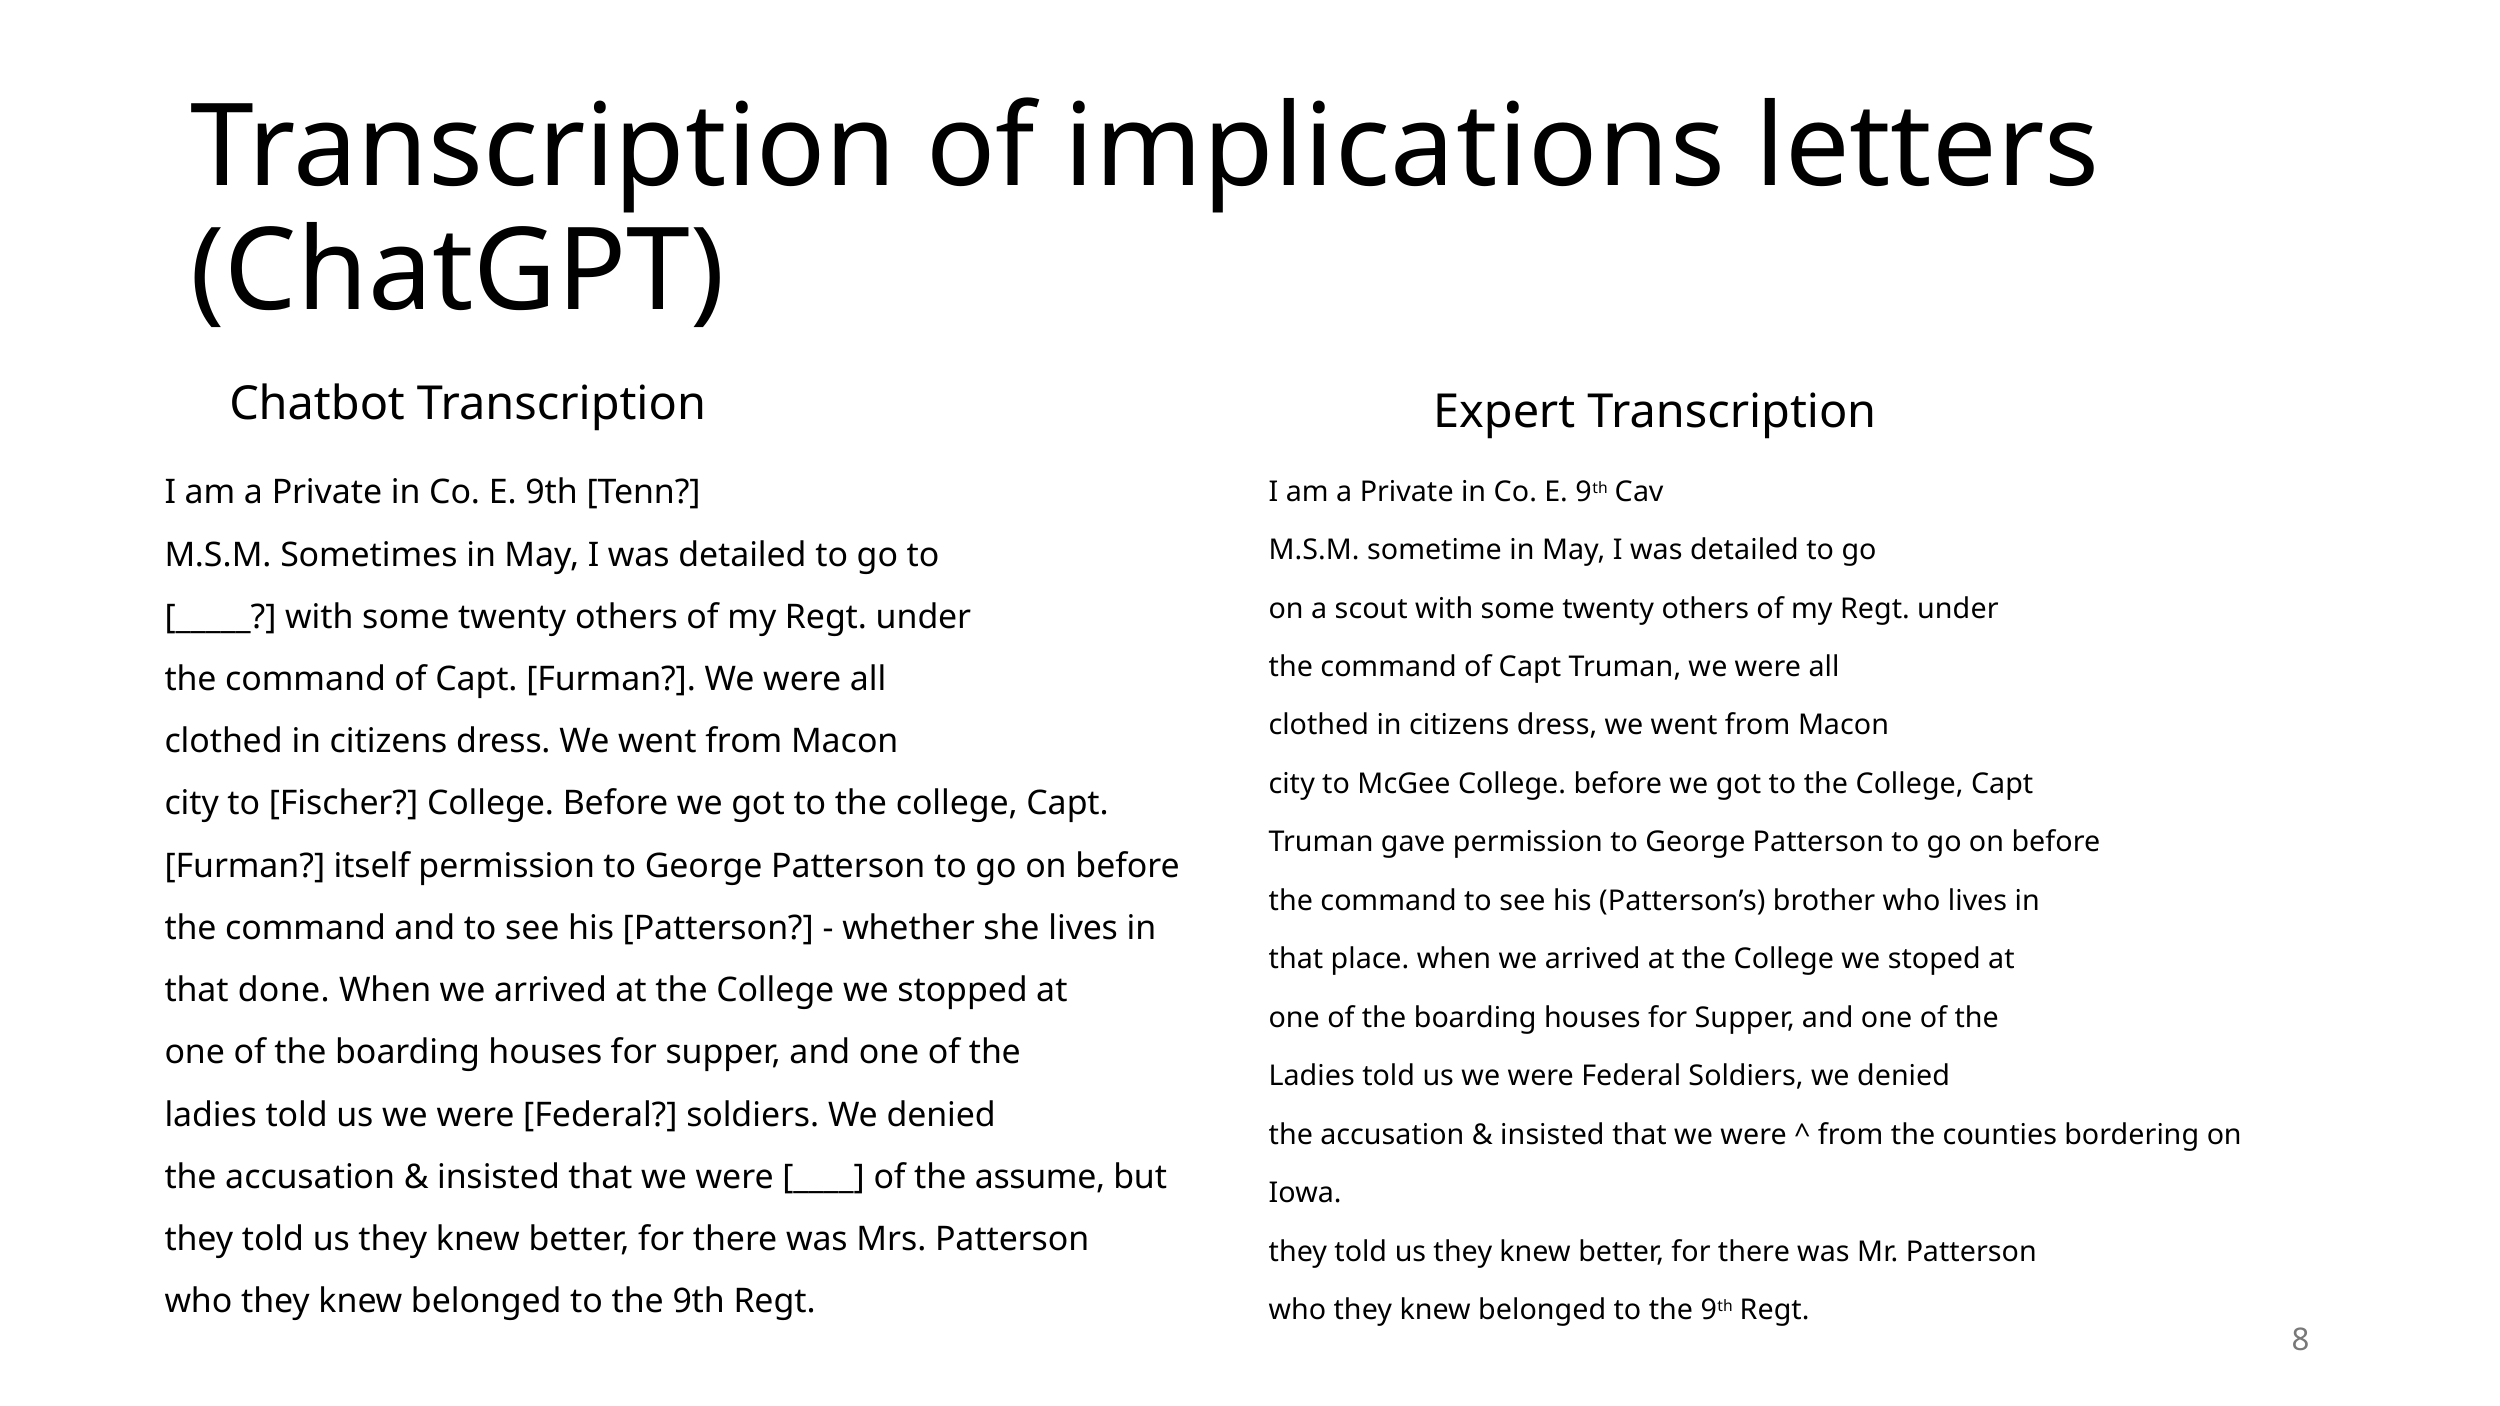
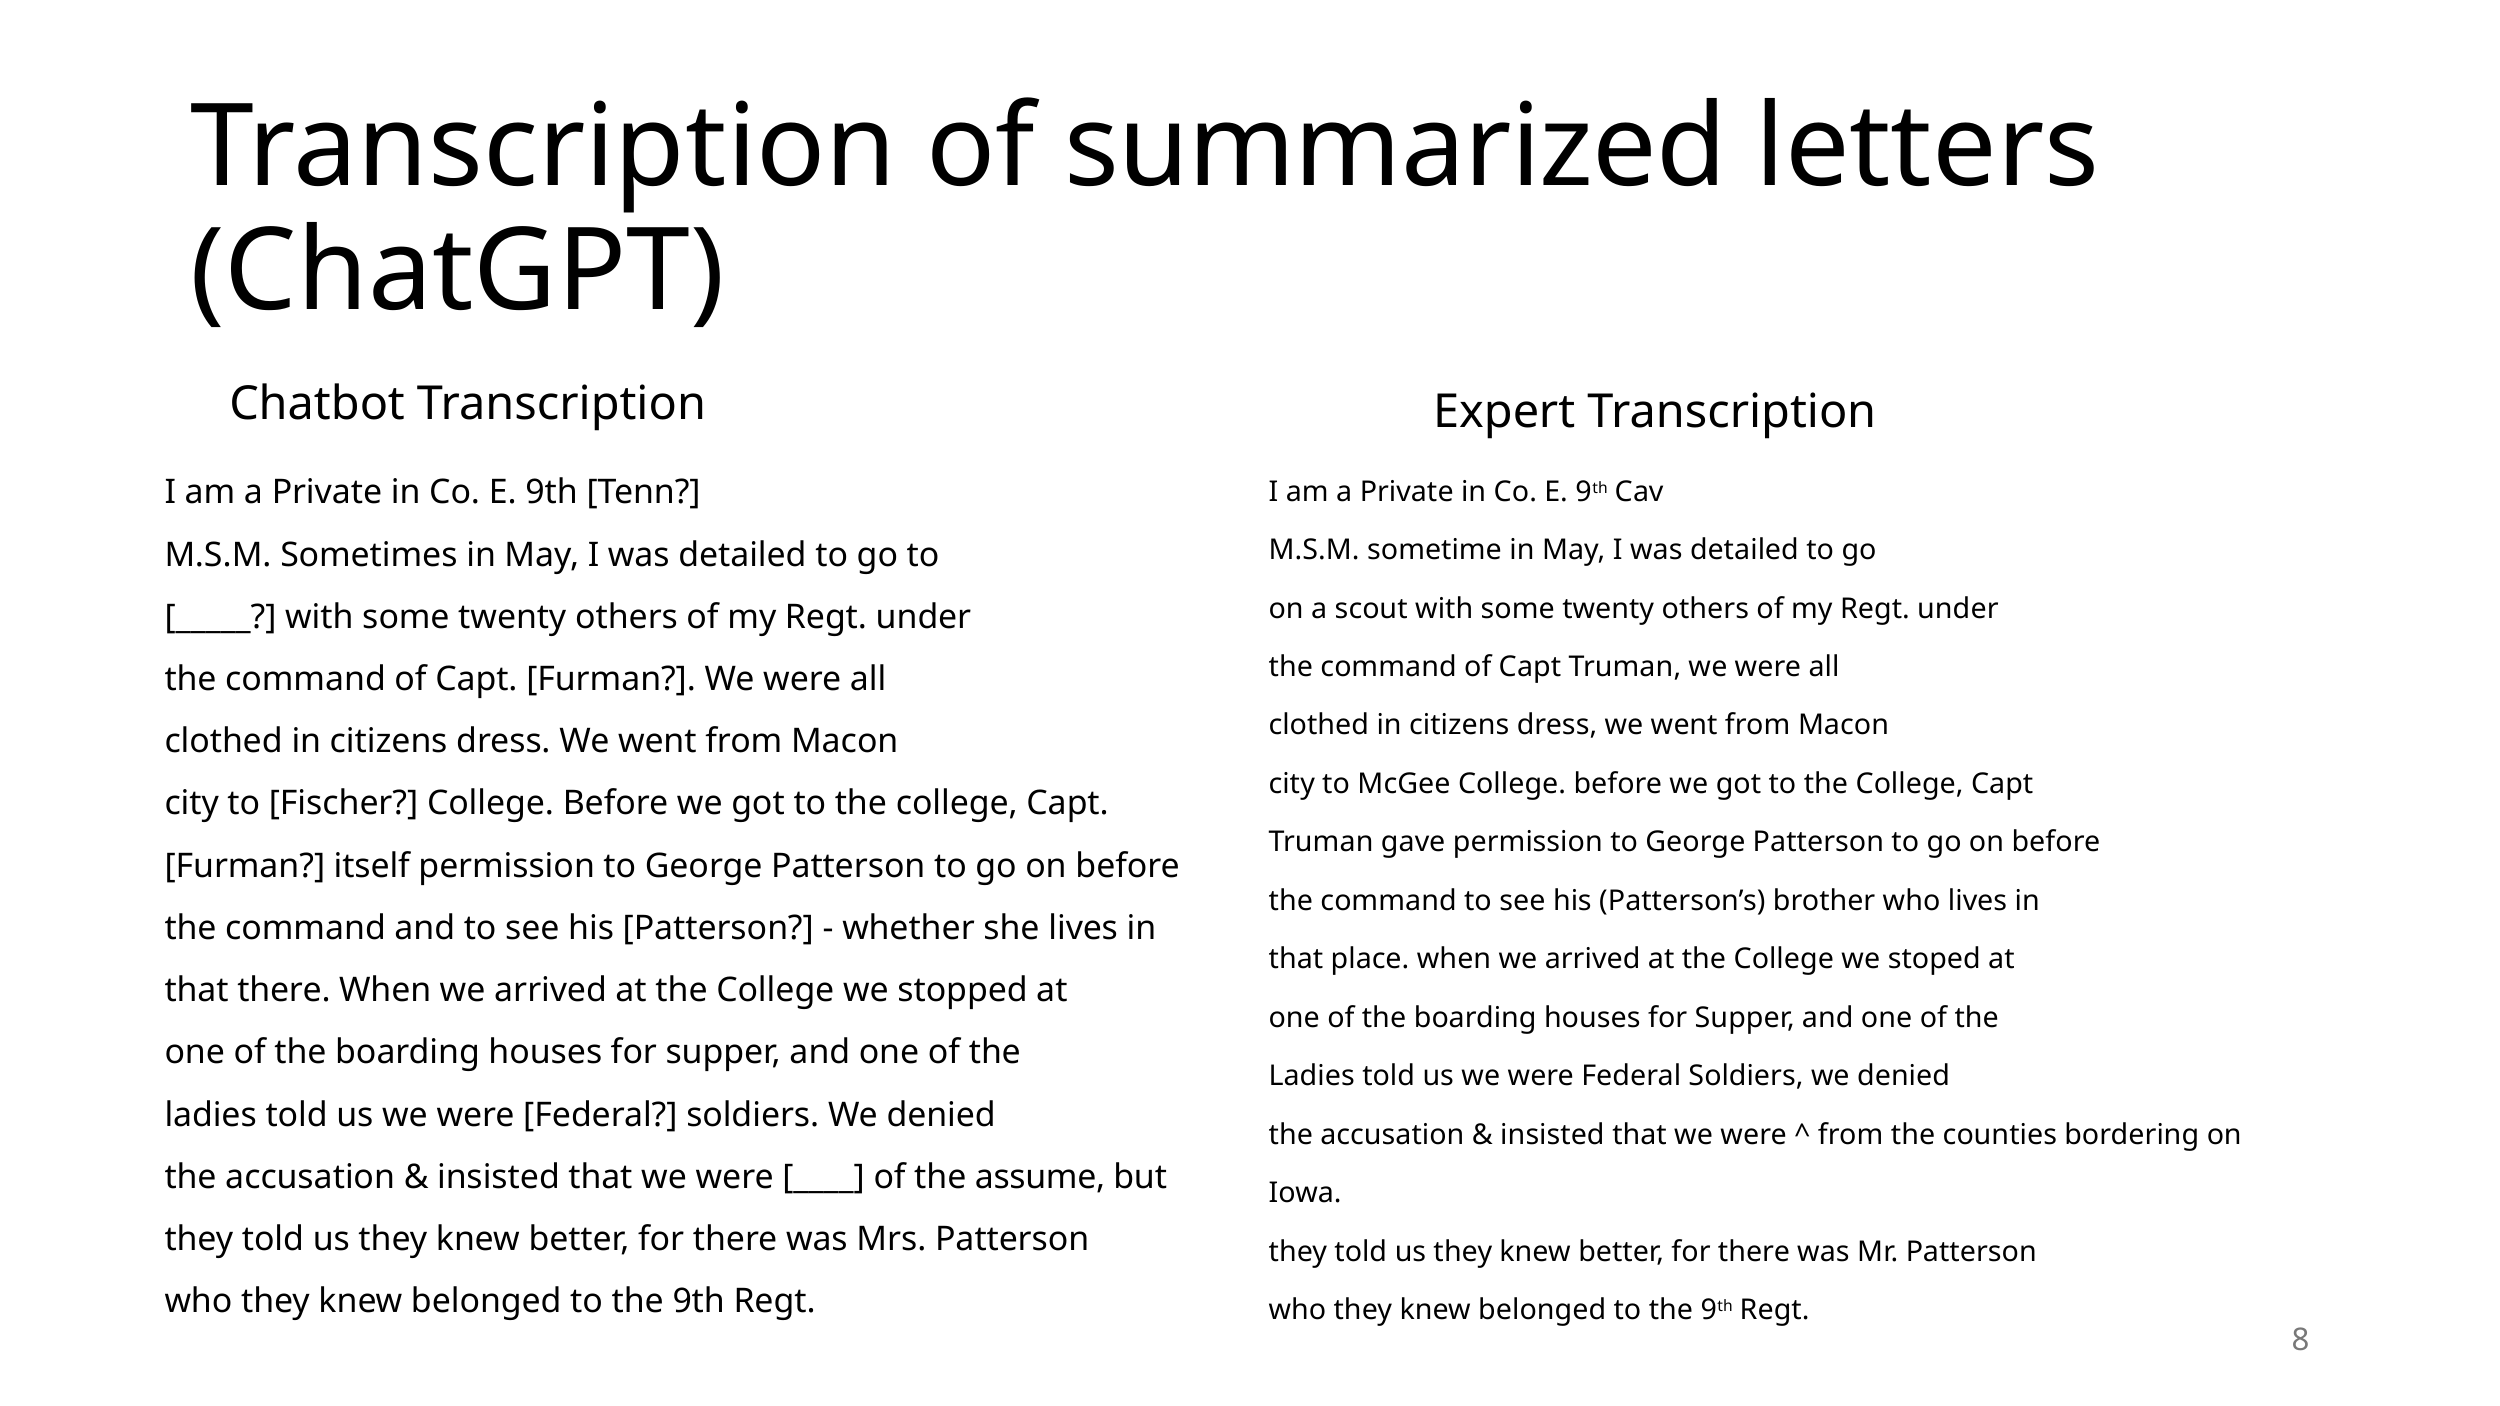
implications: implications -> summarized
that done: done -> there
